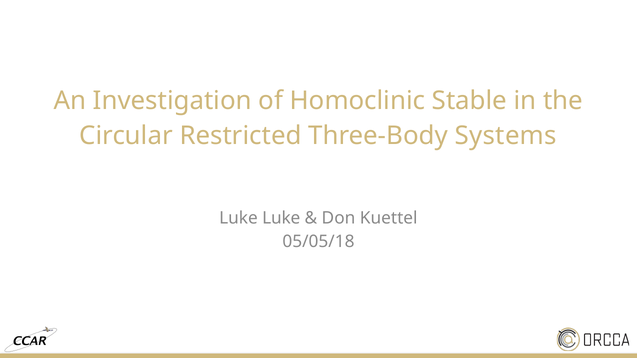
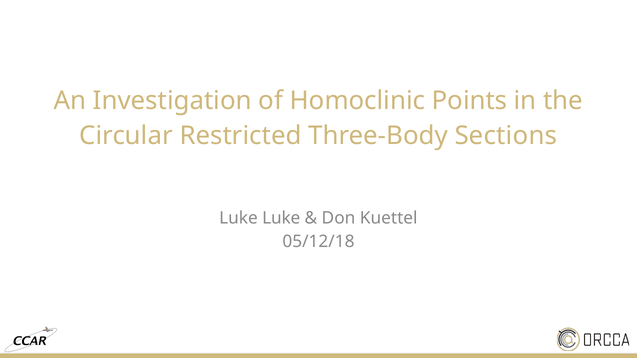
Stable: Stable -> Points
Systems: Systems -> Sections
05/05/18: 05/05/18 -> 05/12/18
